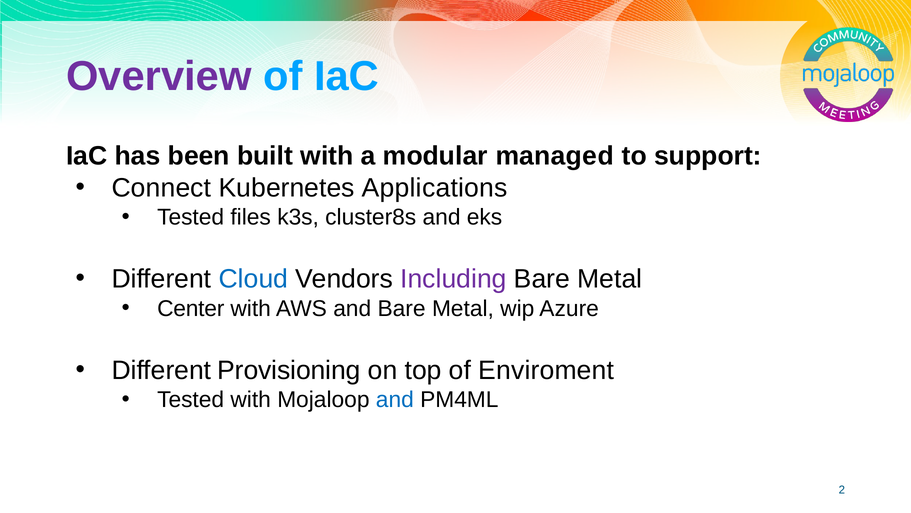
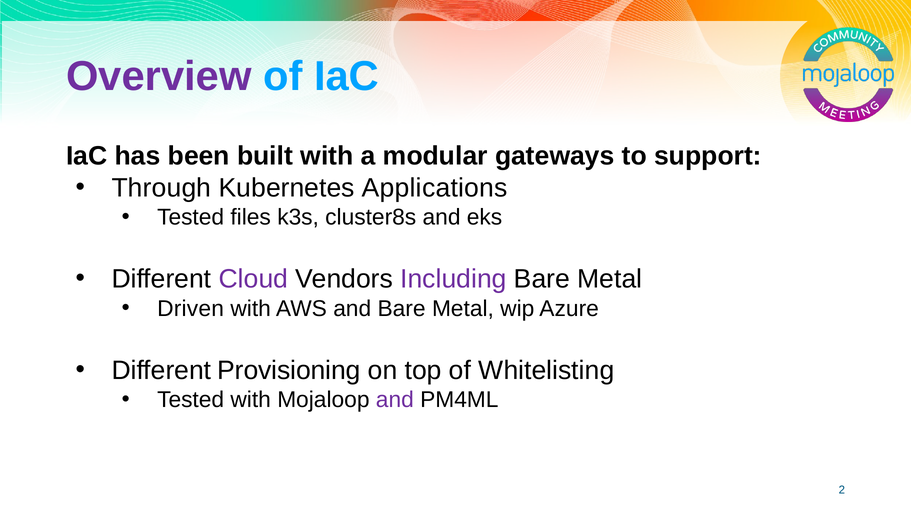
managed: managed -> gateways
Connect: Connect -> Through
Cloud colour: blue -> purple
Center: Center -> Driven
Enviroment: Enviroment -> Whitelisting
and at (395, 399) colour: blue -> purple
